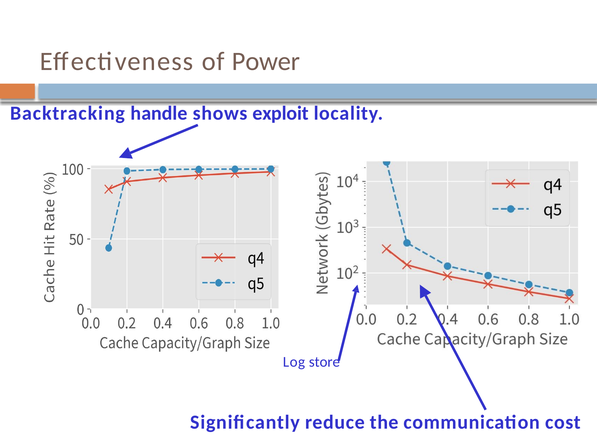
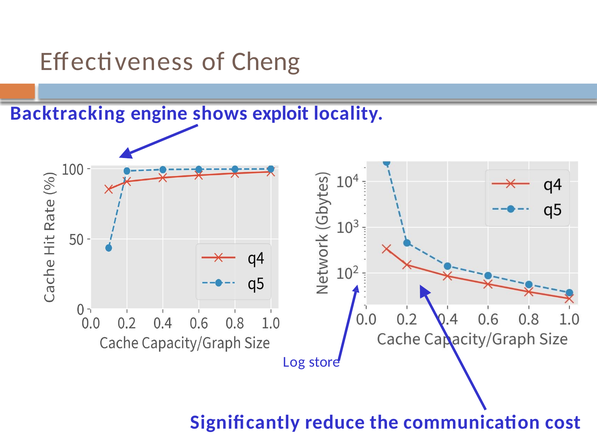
Power: Power -> Cheng
handle: handle -> engine
